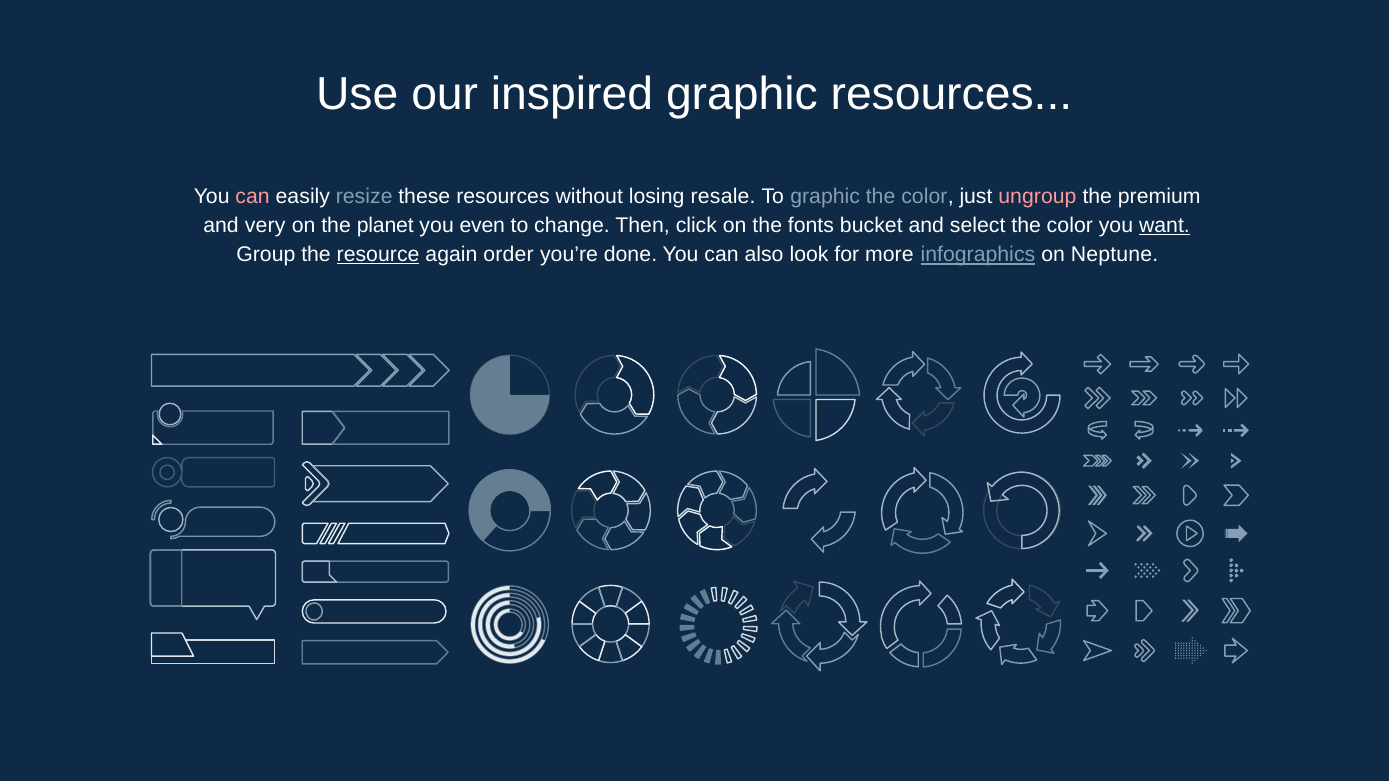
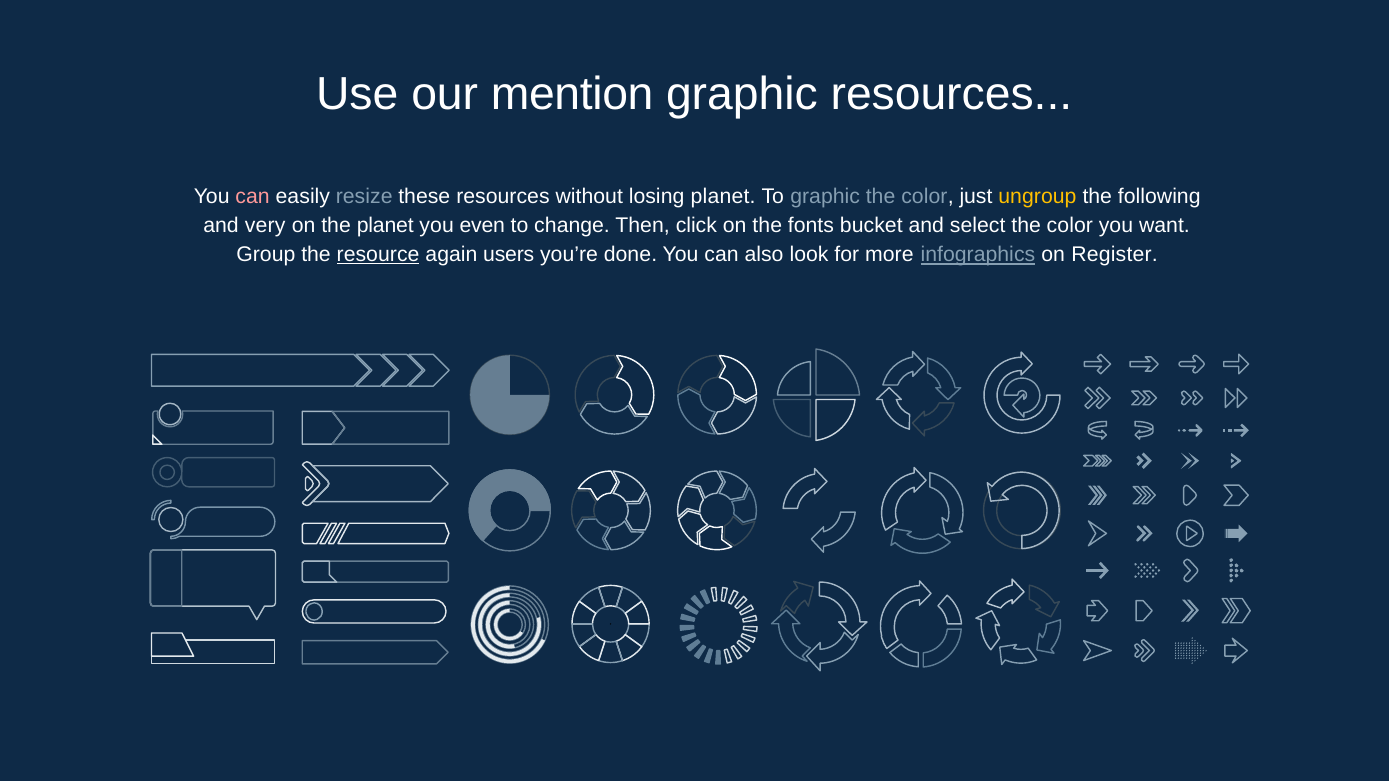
inspired: inspired -> mention
losing resale: resale -> planet
ungroup colour: pink -> yellow
premium: premium -> following
want underline: present -> none
order: order -> users
Neptune: Neptune -> Register
